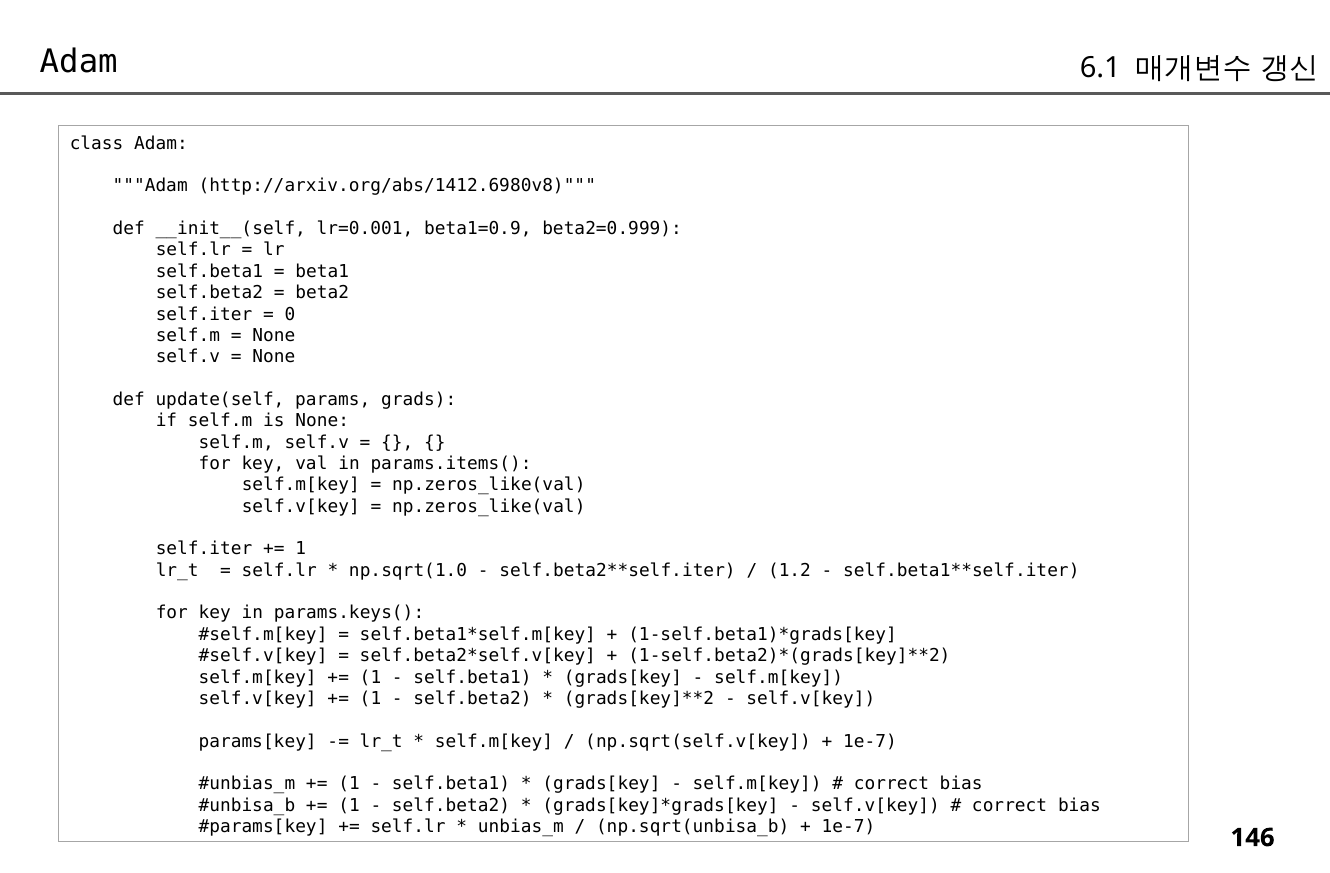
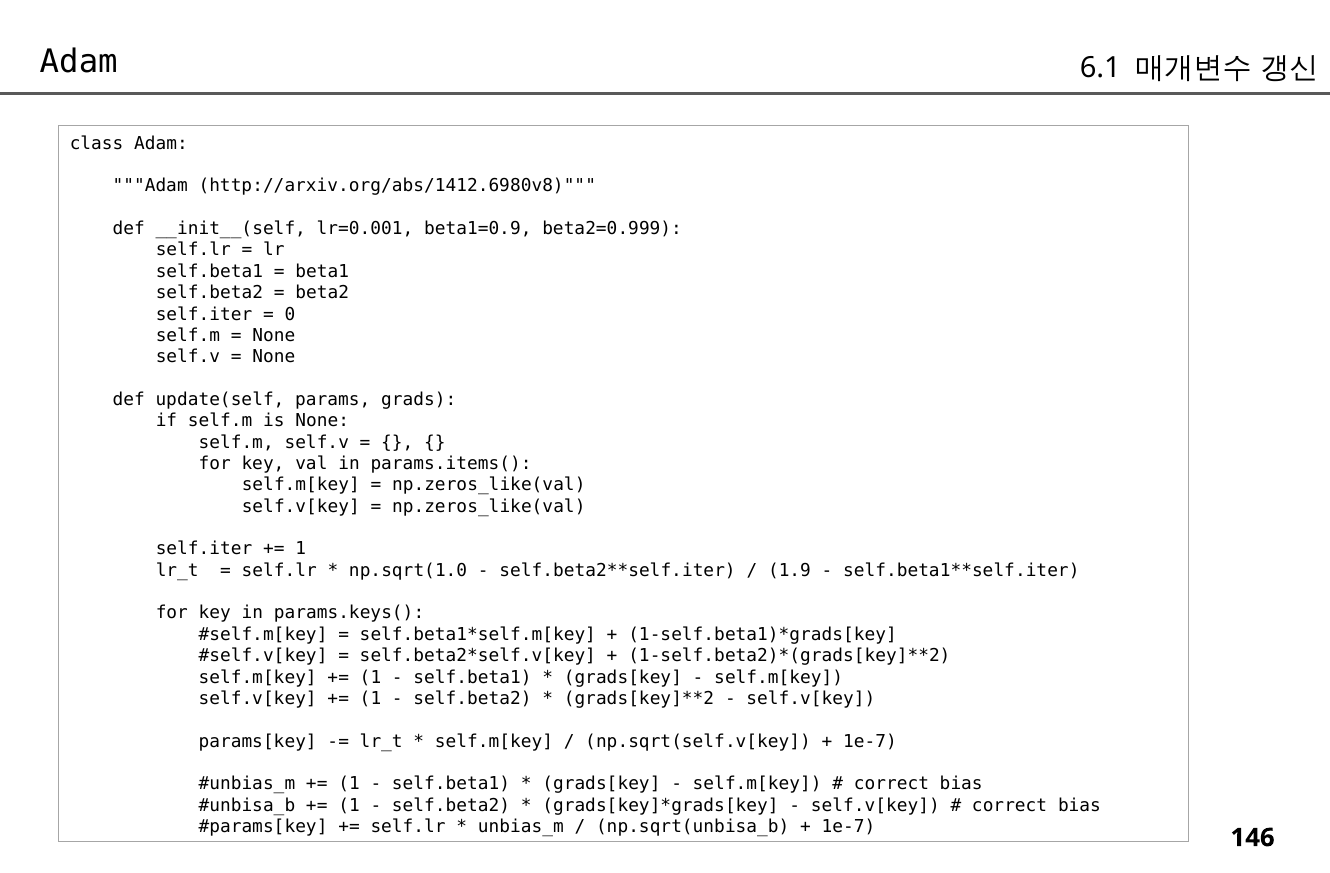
1.2: 1.2 -> 1.9
